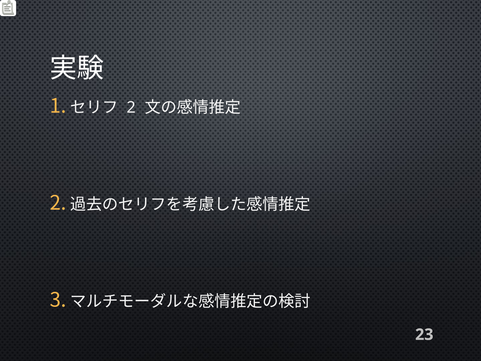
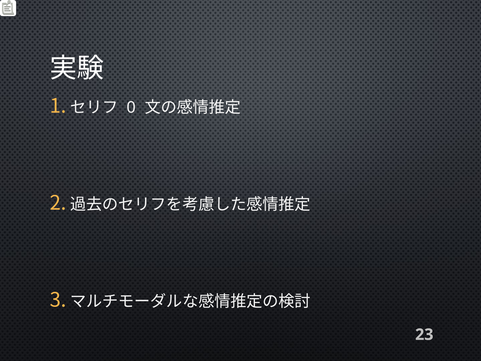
2 at (131, 107): 2 -> 0
